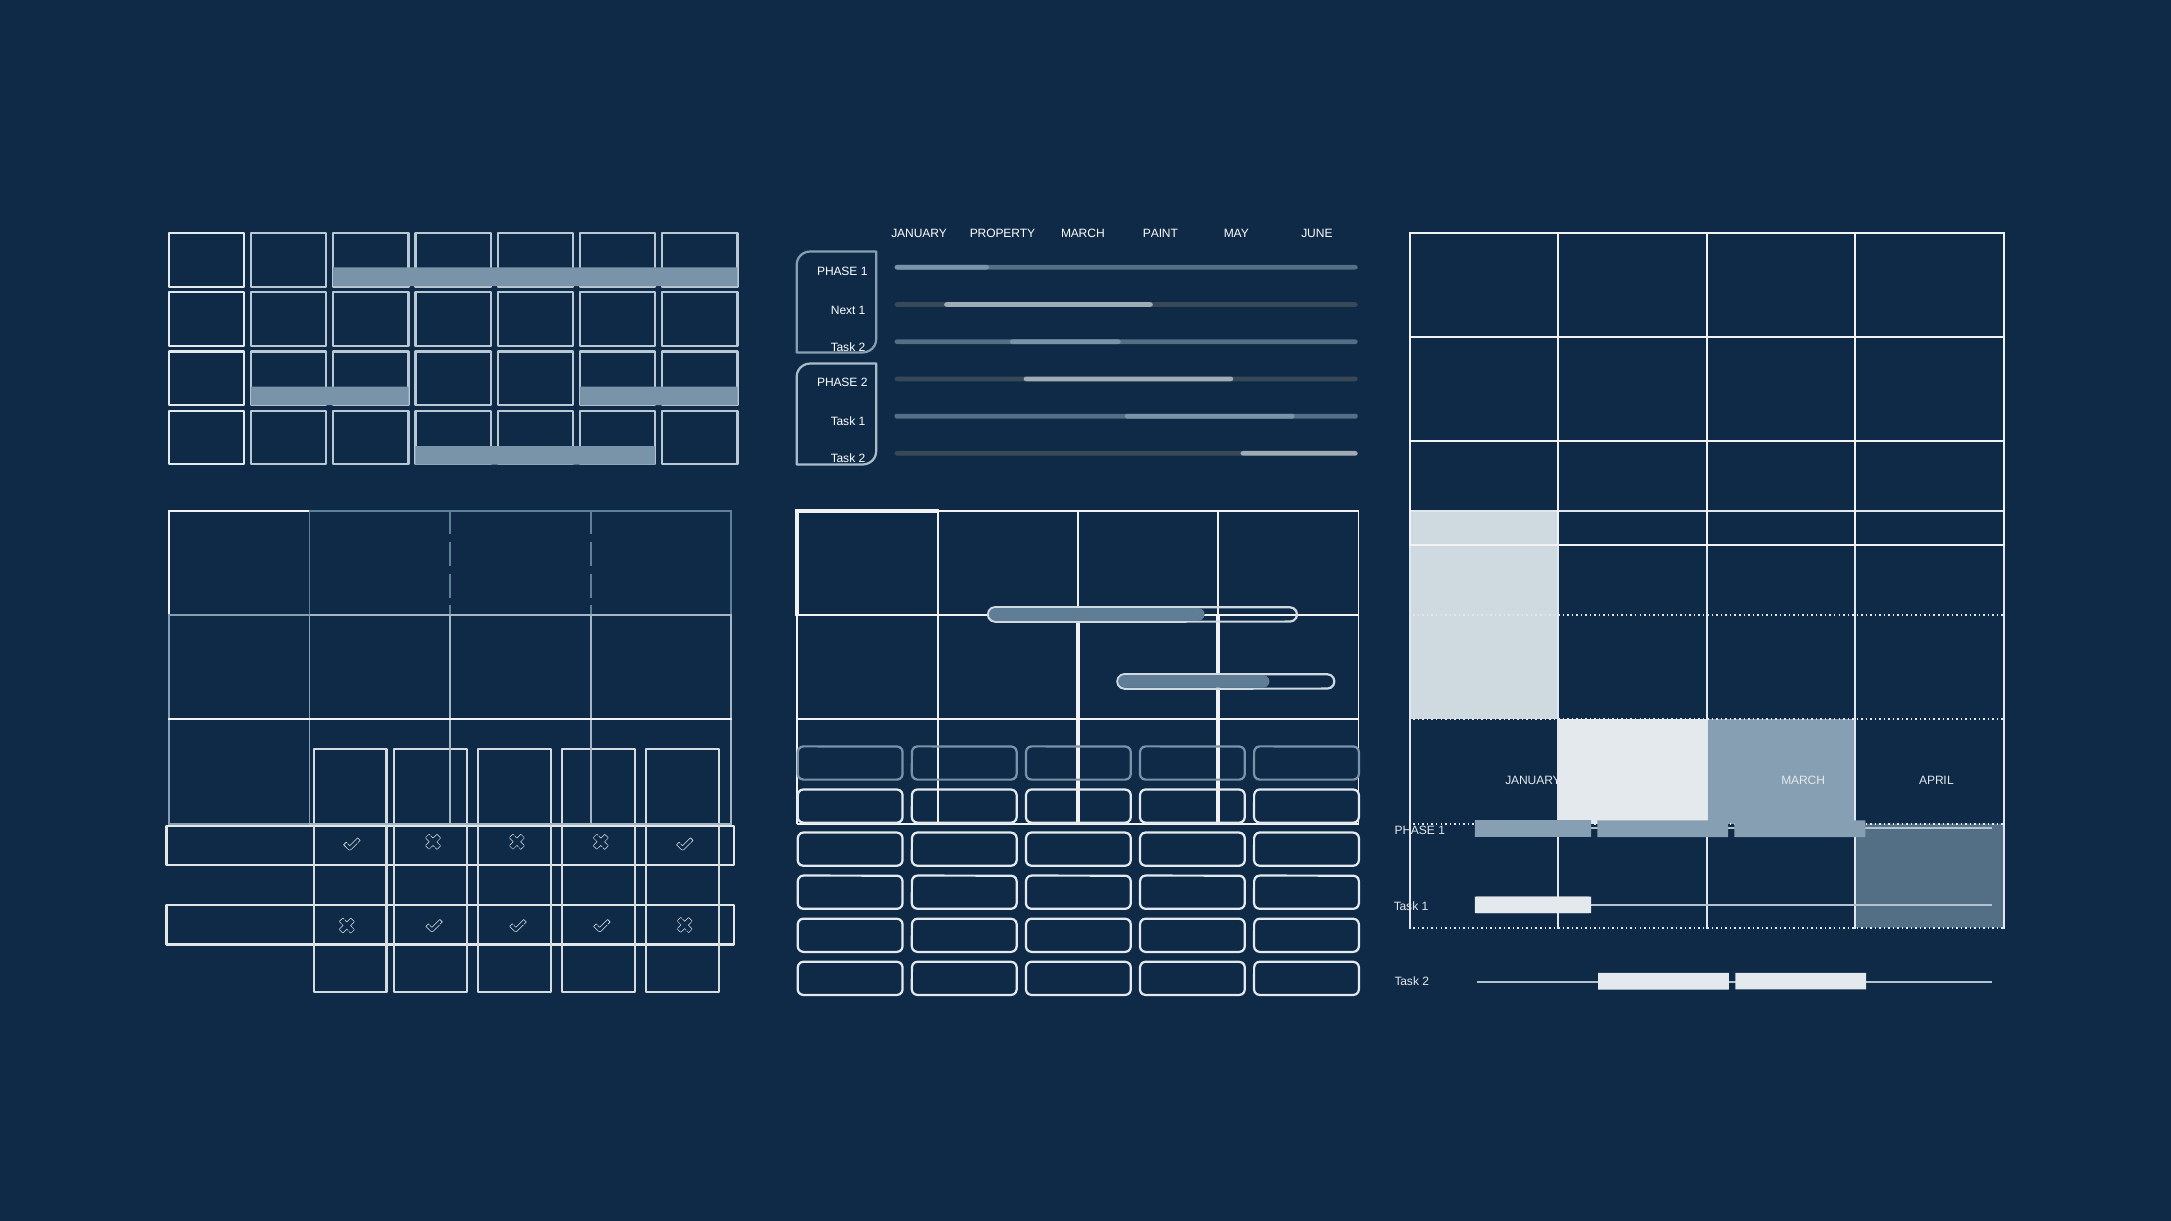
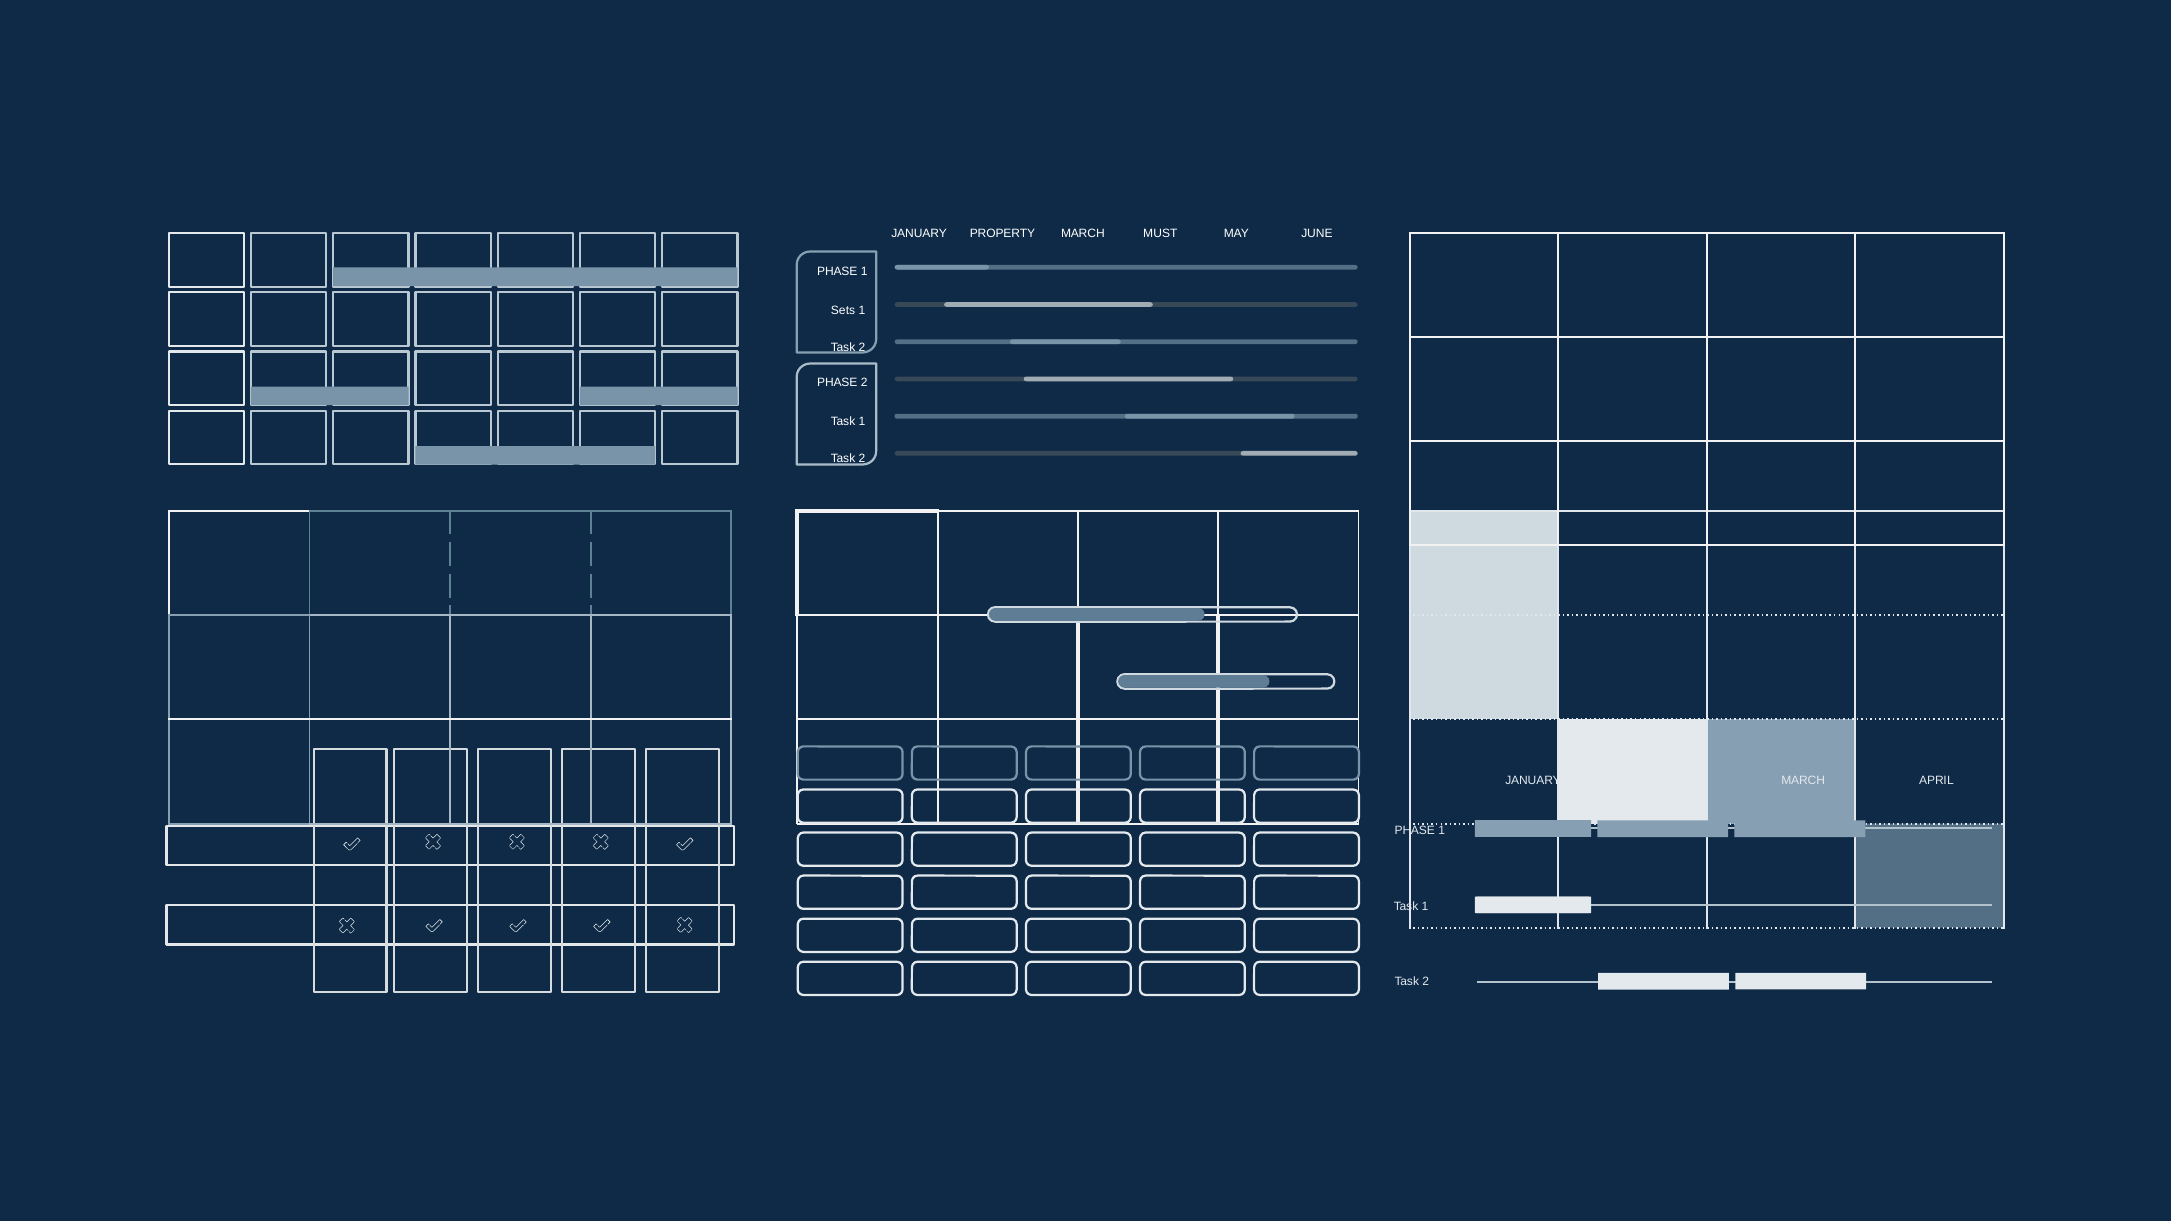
PAINT: PAINT -> MUST
Next: Next -> Sets
